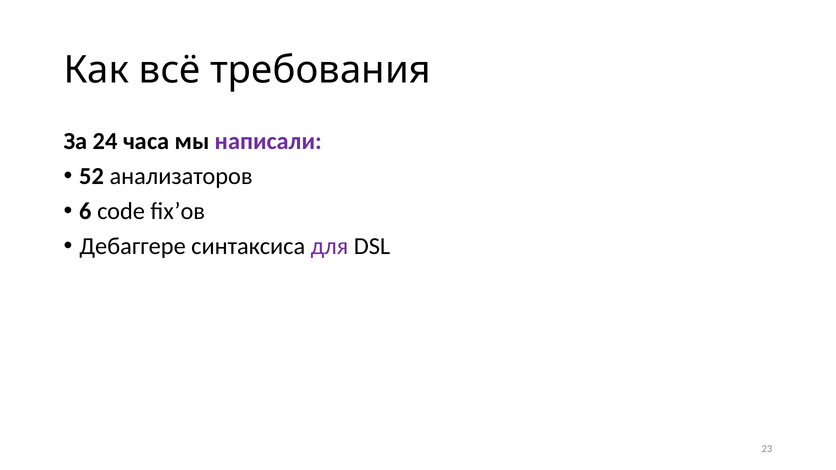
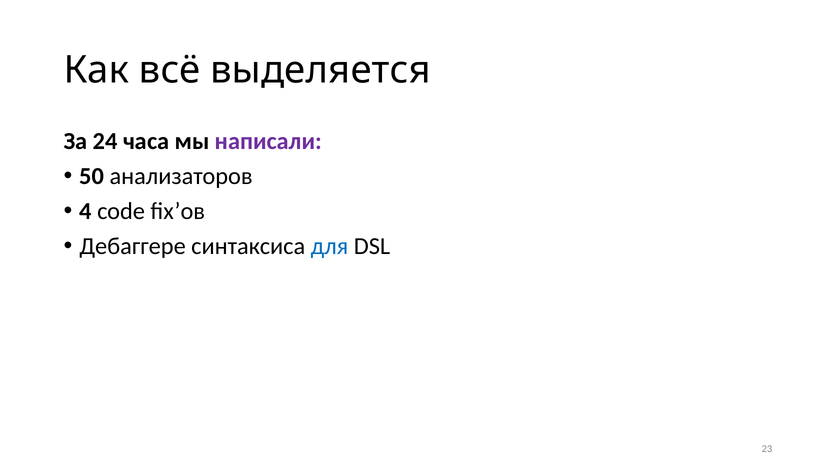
требования: требования -> выделяется
52: 52 -> 50
6: 6 -> 4
для colour: purple -> blue
